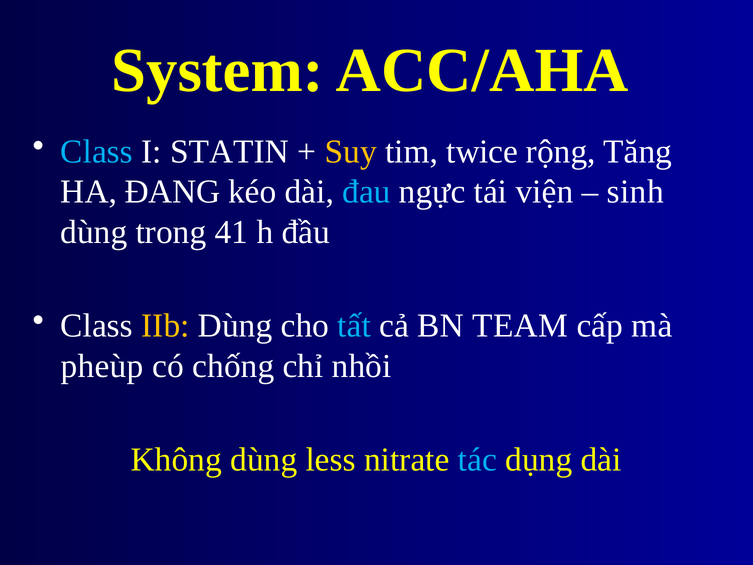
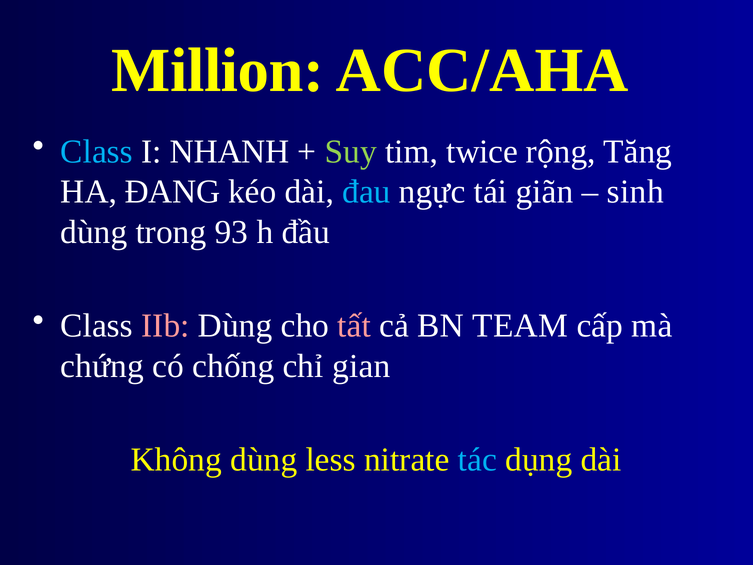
System: System -> Million
STATIN: STATIN -> NHANH
Suy colour: yellow -> light green
viện: viện -> giãn
41: 41 -> 93
IIb colour: yellow -> pink
tất colour: light blue -> pink
pheùp: pheùp -> chứng
nhồi: nhồi -> gian
